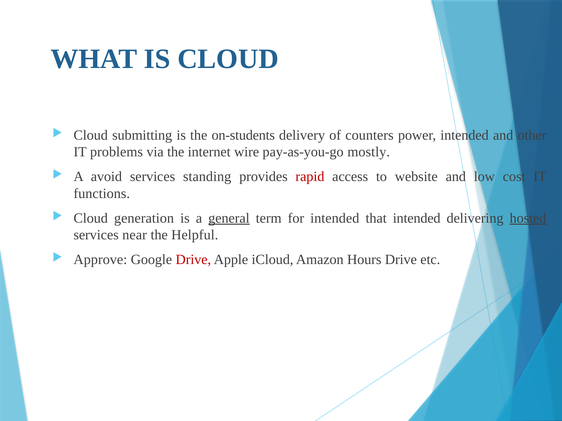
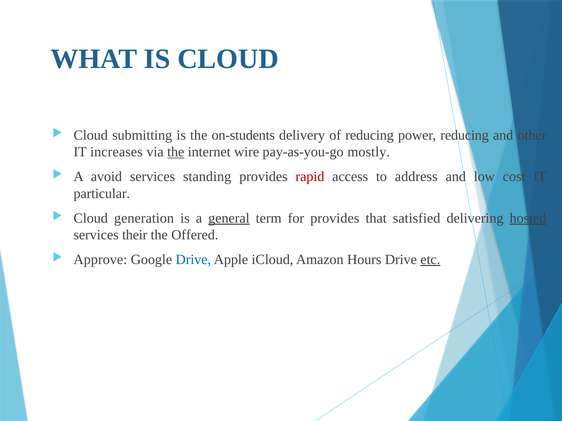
of counters: counters -> reducing
power intended: intended -> reducing
problems: problems -> increases
the at (176, 152) underline: none -> present
website: website -> address
functions: functions -> particular
for intended: intended -> provides
that intended: intended -> satisfied
near: near -> their
Helpful: Helpful -> Offered
Drive at (193, 260) colour: red -> blue
etc underline: none -> present
